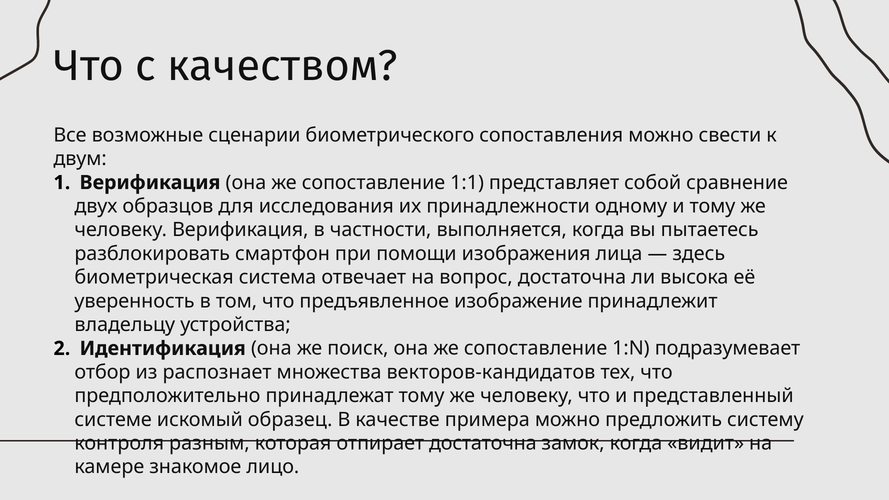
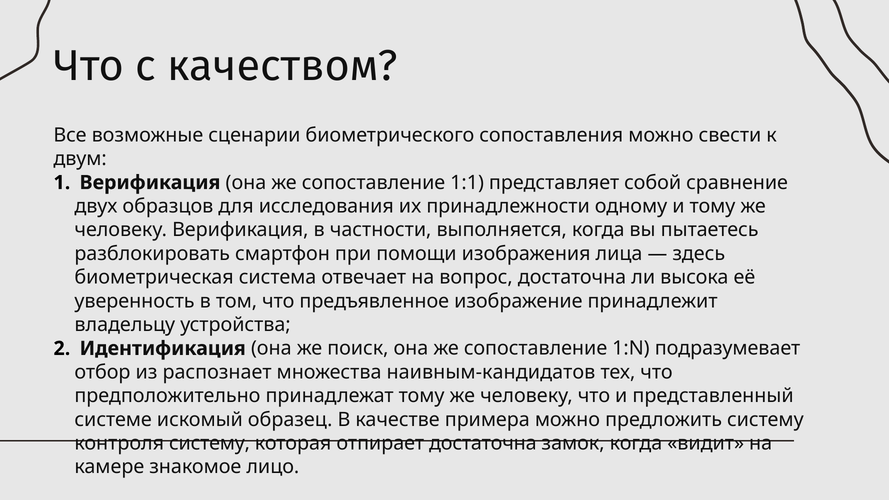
векторов-кандидатов: векторов-кандидатов -> наивным-кандидатов
контроля разным: разным -> систему
